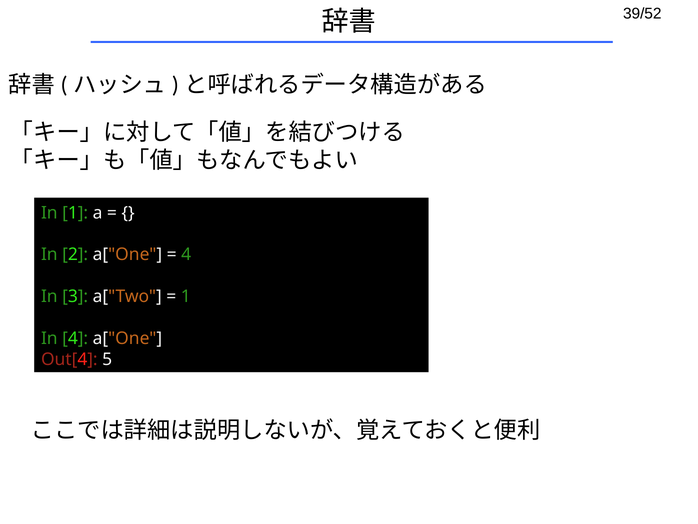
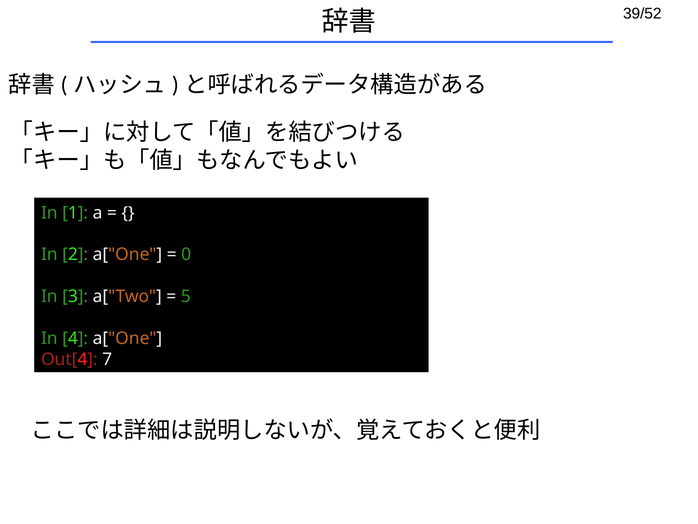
4 at (186, 254): 4 -> 0
1 at (186, 296): 1 -> 5
5: 5 -> 7
